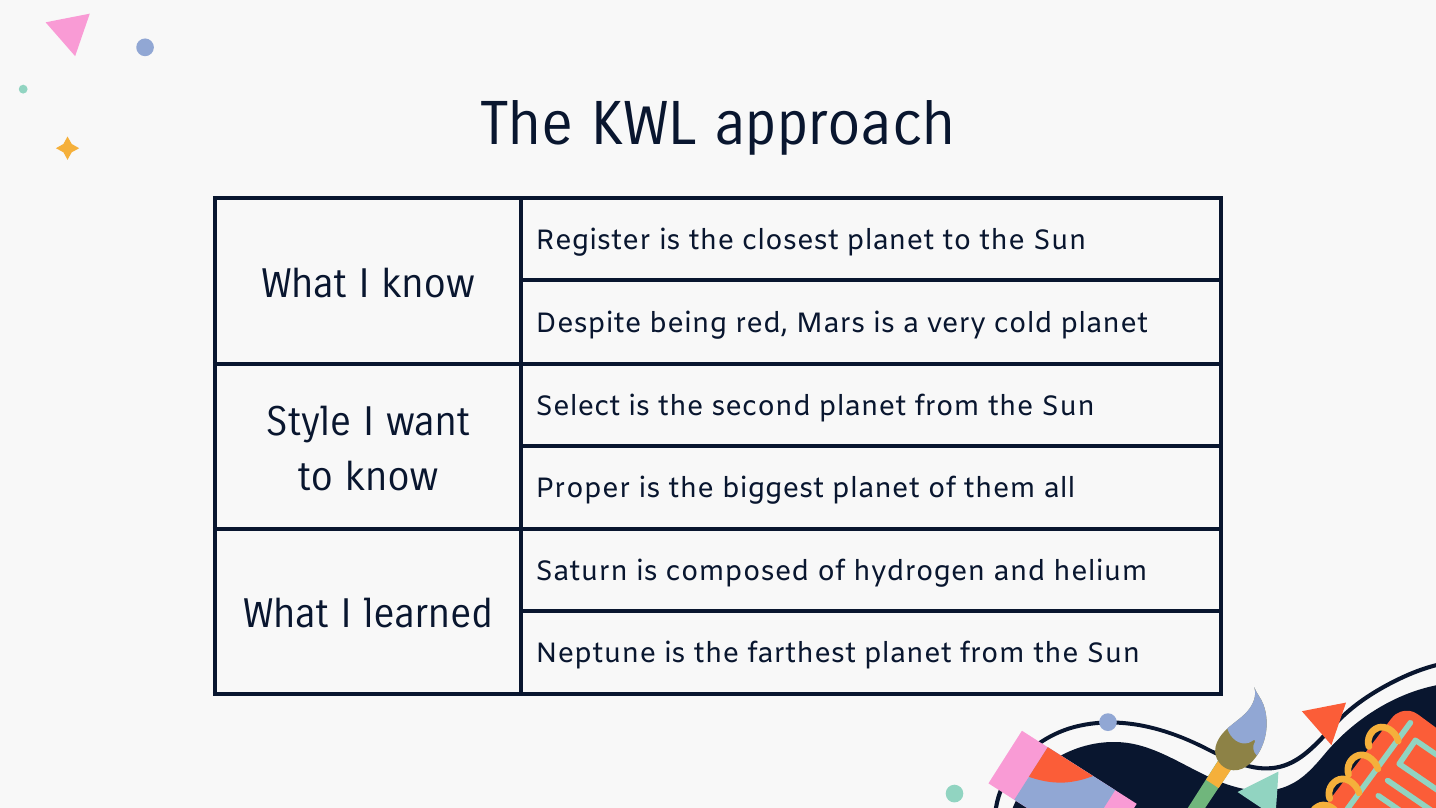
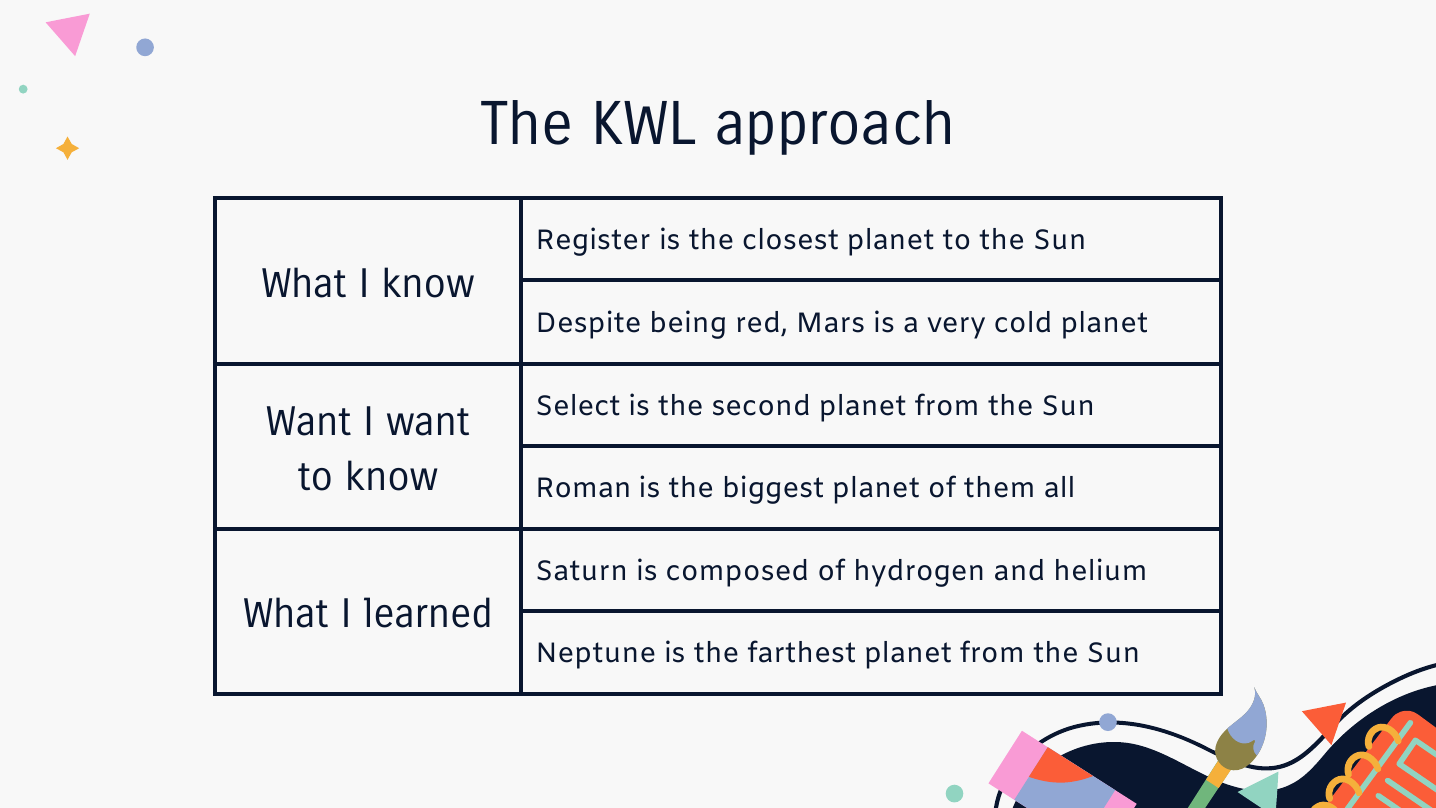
Style at (309, 422): Style -> Want
Proper: Proper -> Roman
